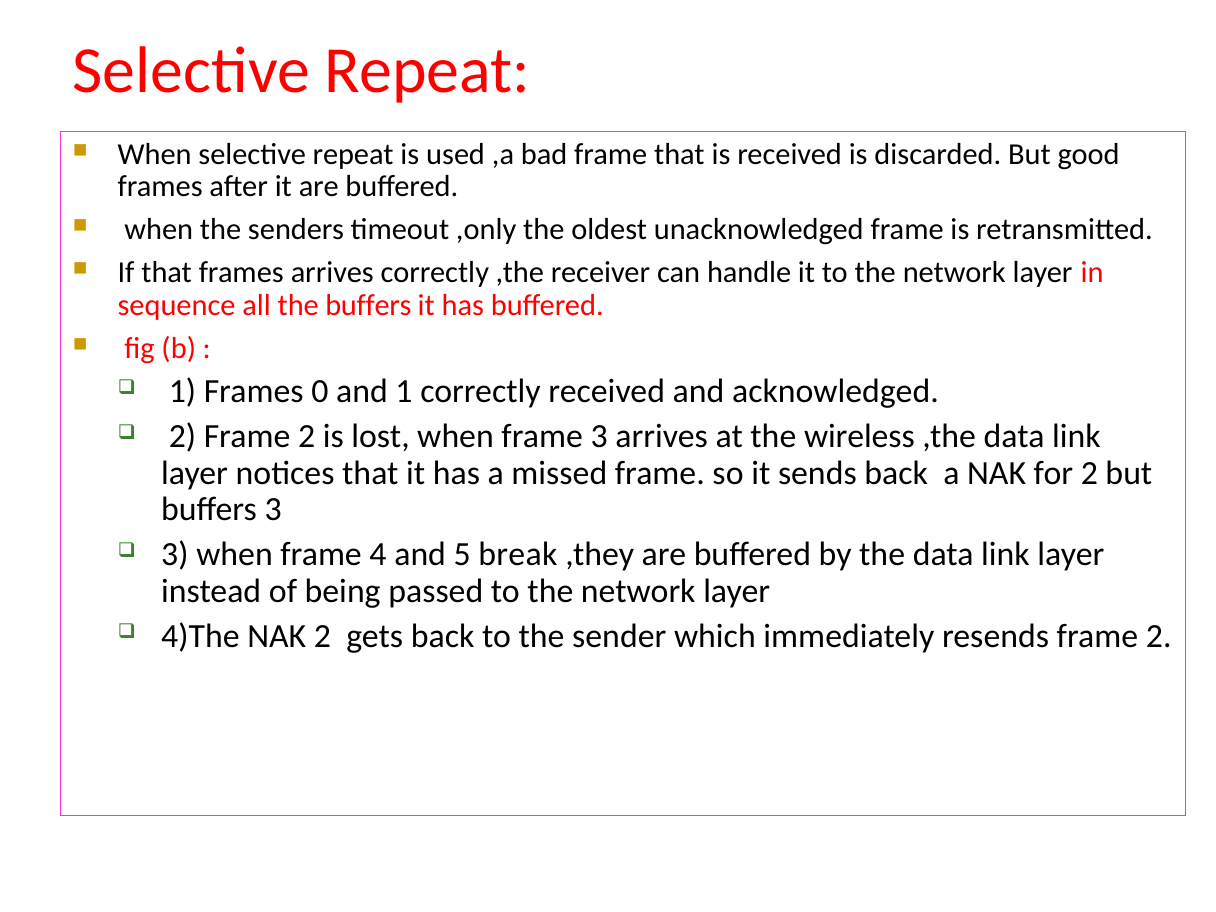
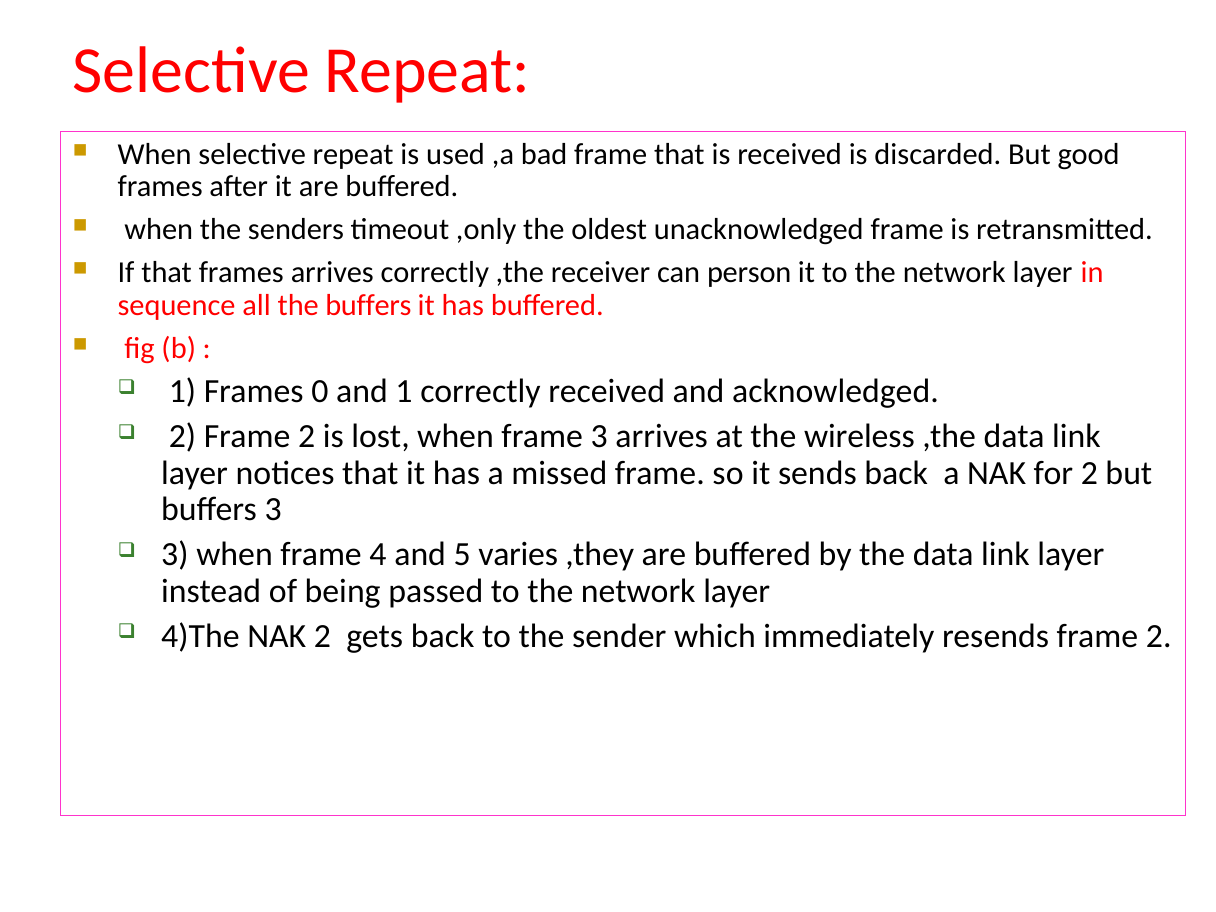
handle: handle -> person
break: break -> varies
